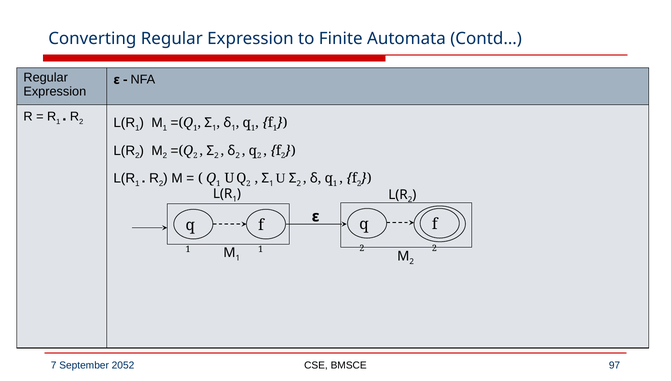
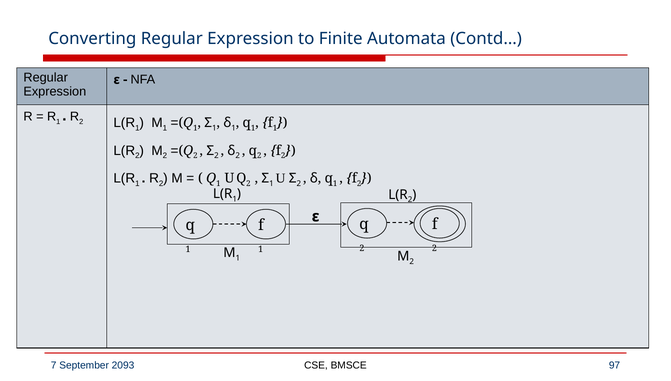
2052: 2052 -> 2093
